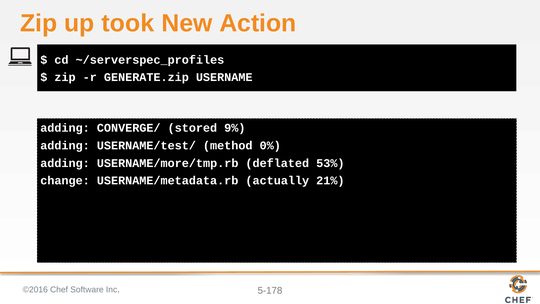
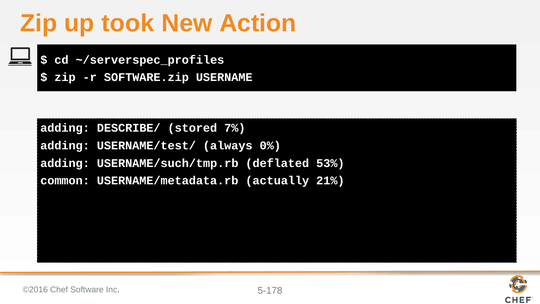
GENERATE.zip: GENERATE.zip -> SOFTWARE.zip
CONVERGE/: CONVERGE/ -> DESCRIBE/
9%: 9% -> 7%
method: method -> always
USERNAME/more/tmp.rb: USERNAME/more/tmp.rb -> USERNAME/such/tmp.rb
change: change -> common
